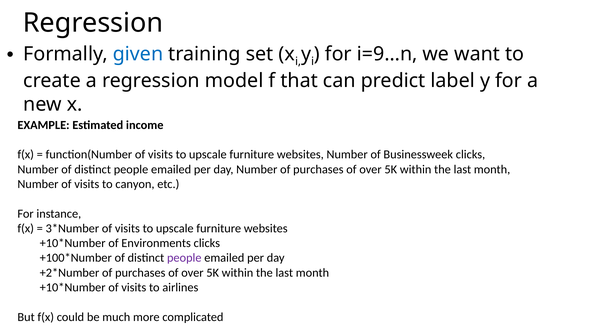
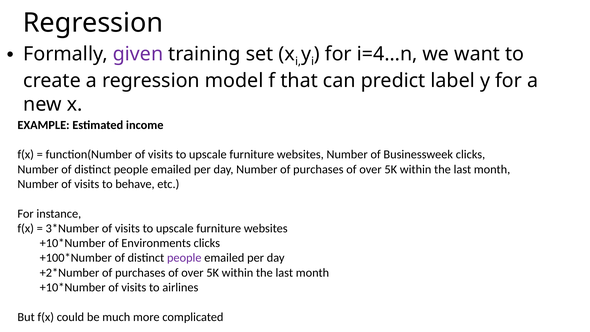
given colour: blue -> purple
i=9…n: i=9…n -> i=4…n
canyon: canyon -> behave
